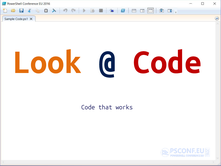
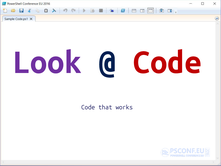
Look colour: orange -> purple
